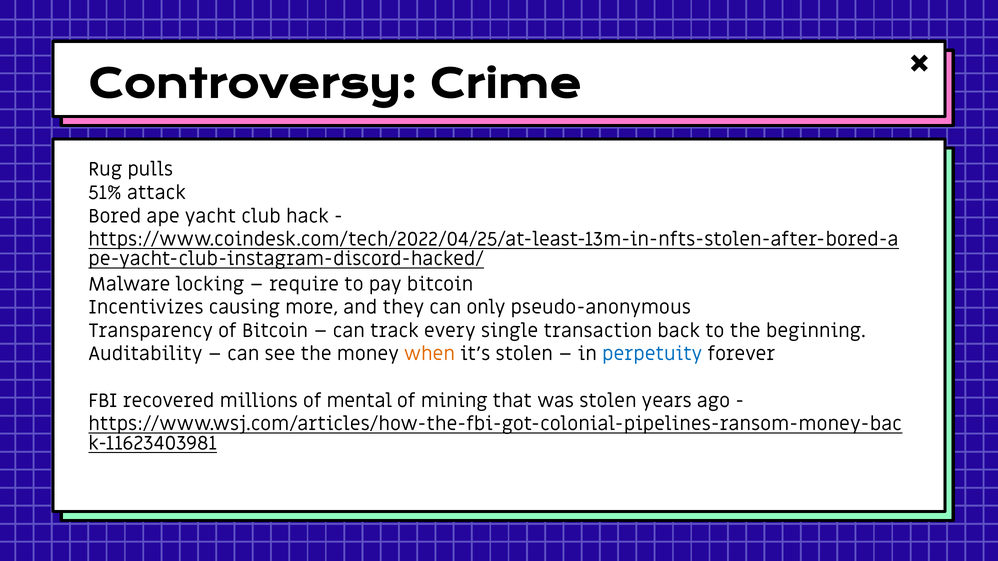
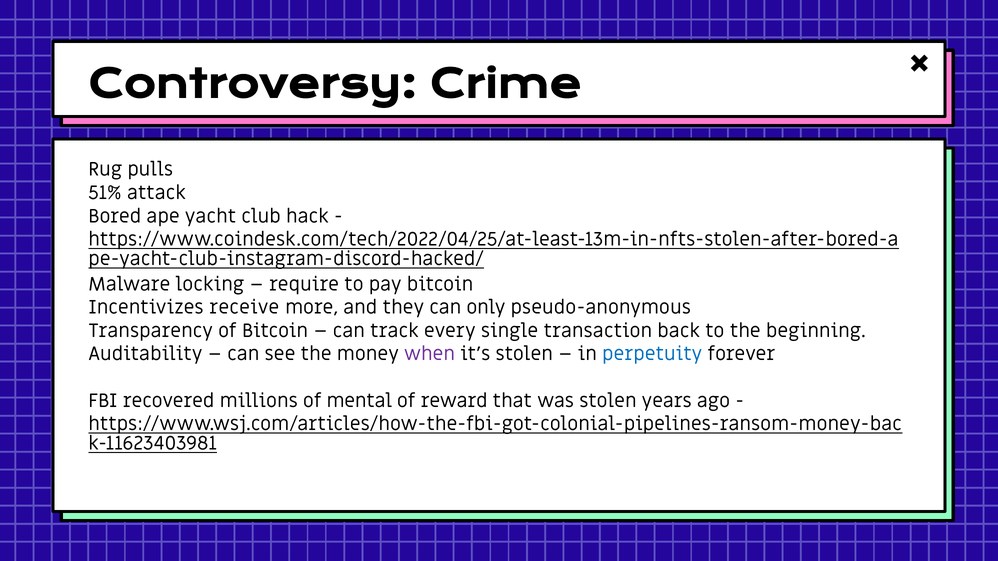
causing: causing -> receive
when colour: orange -> purple
mining: mining -> reward
